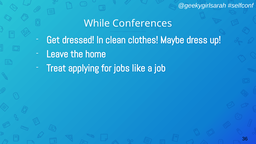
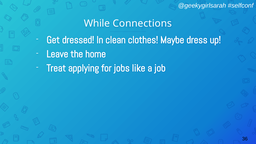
Conferences: Conferences -> Connections
